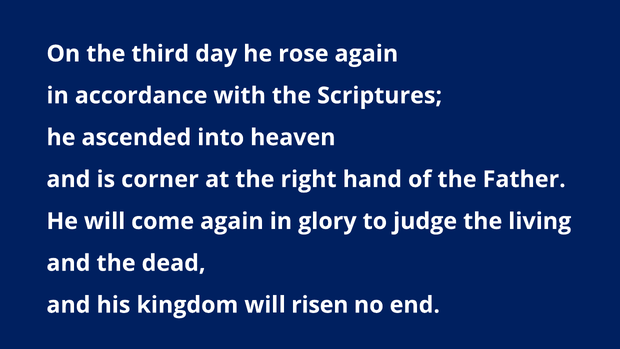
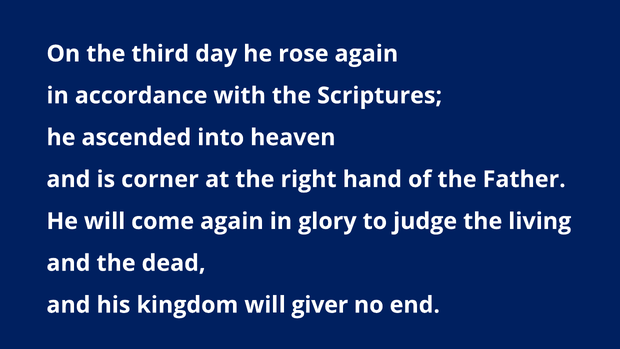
risen: risen -> giver
